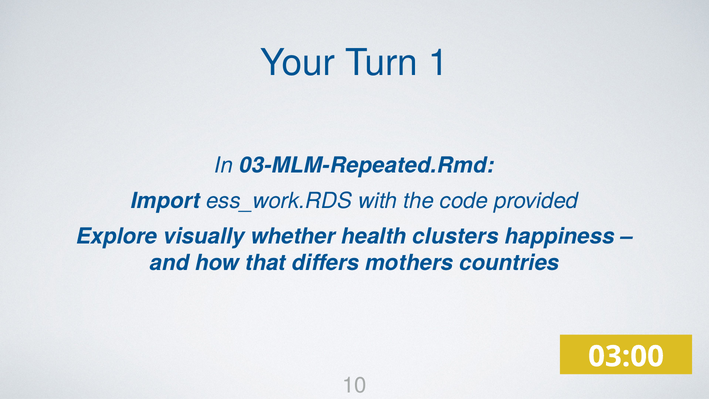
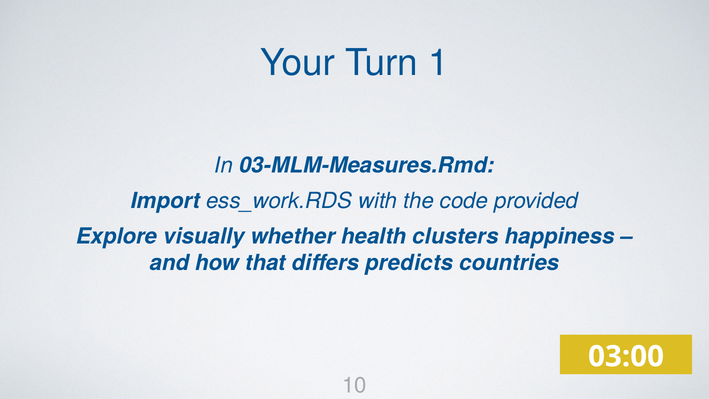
03-MLM-Repeated.Rmd: 03-MLM-Repeated.Rmd -> 03-MLM-Measures.Rmd
mothers: mothers -> predicts
